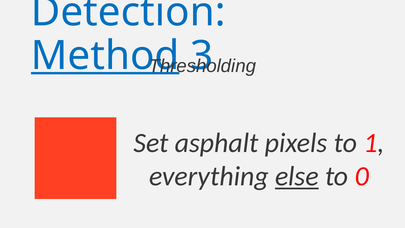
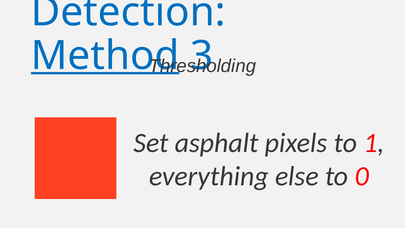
else underline: present -> none
